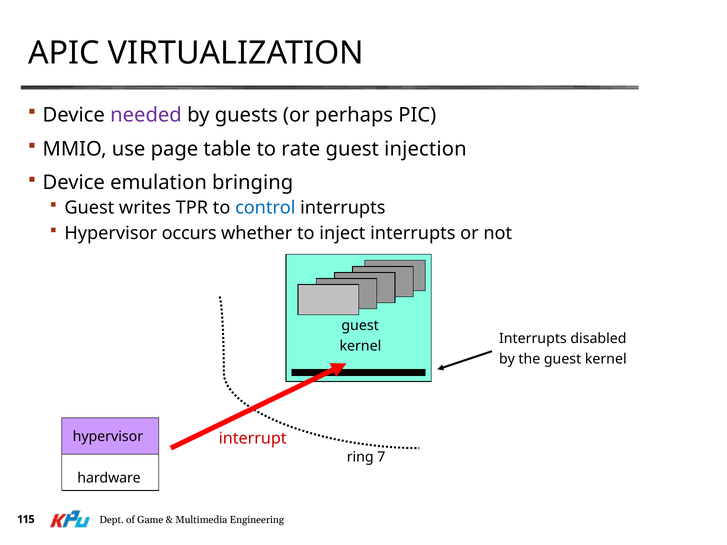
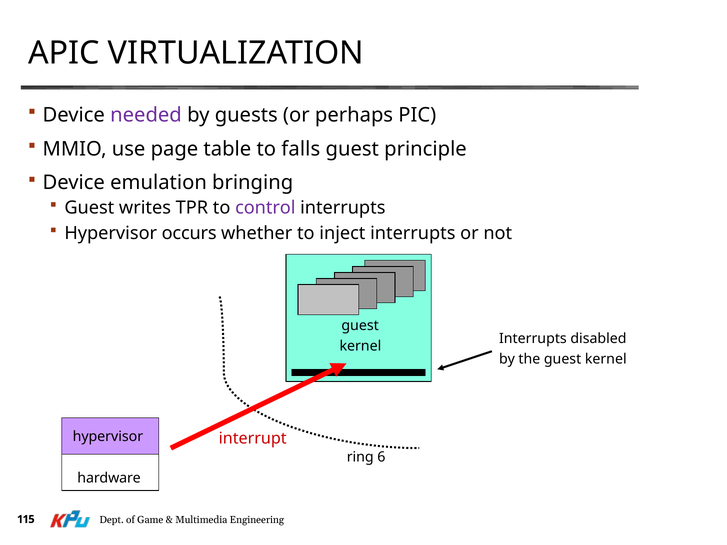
rate: rate -> falls
injection: injection -> principle
control colour: blue -> purple
7: 7 -> 6
